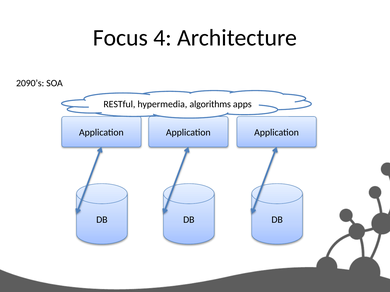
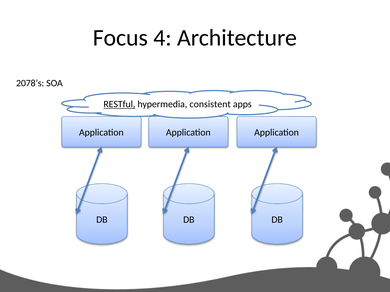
2090’s: 2090’s -> 2078’s
RESTful underline: none -> present
algorithms: algorithms -> consistent
